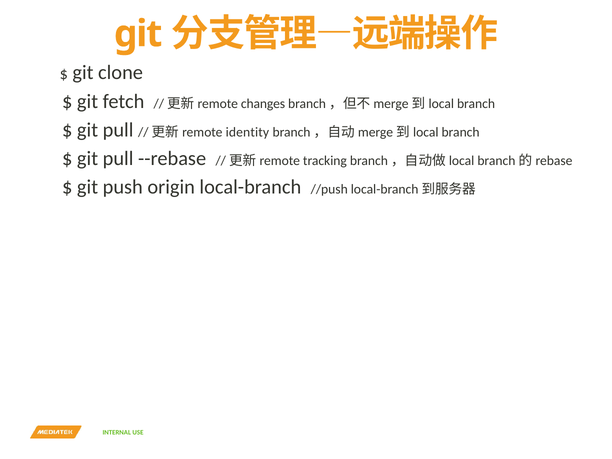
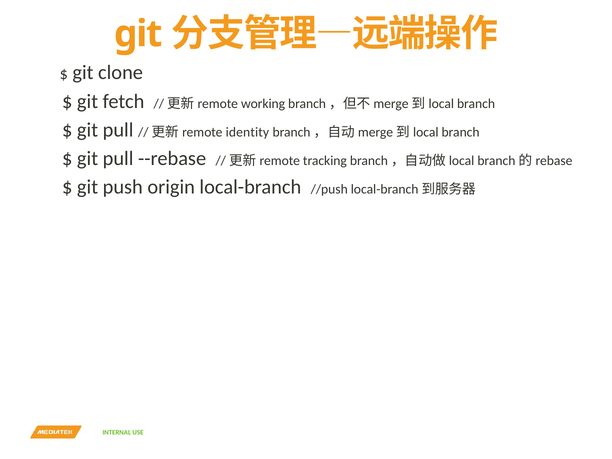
changes: changes -> working
